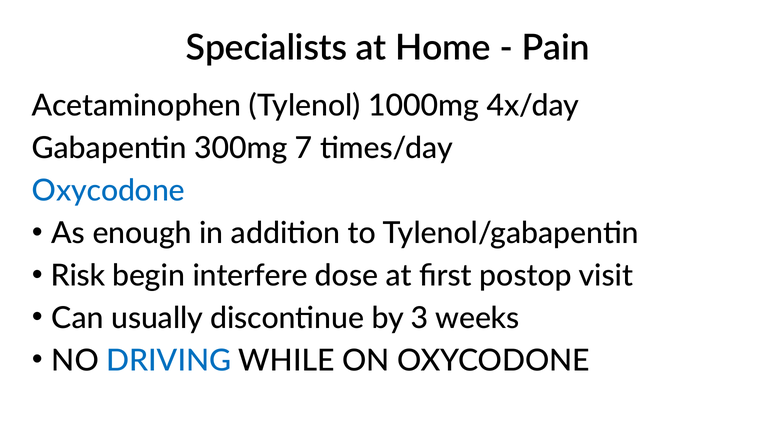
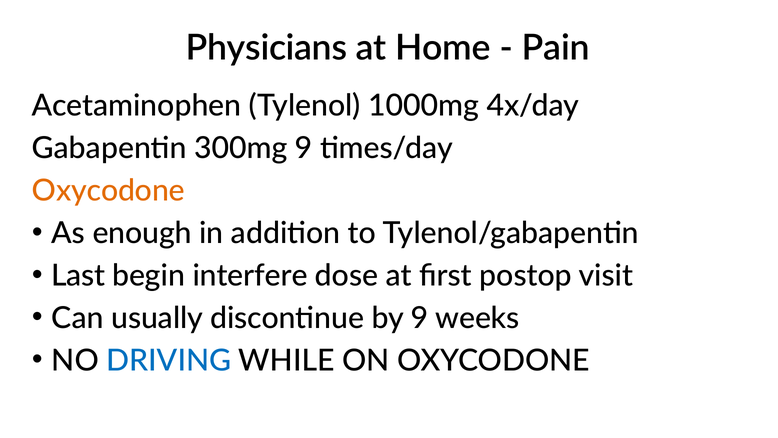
Specialists: Specialists -> Physicians
300mg 7: 7 -> 9
Oxycodone at (108, 191) colour: blue -> orange
Risk: Risk -> Last
by 3: 3 -> 9
